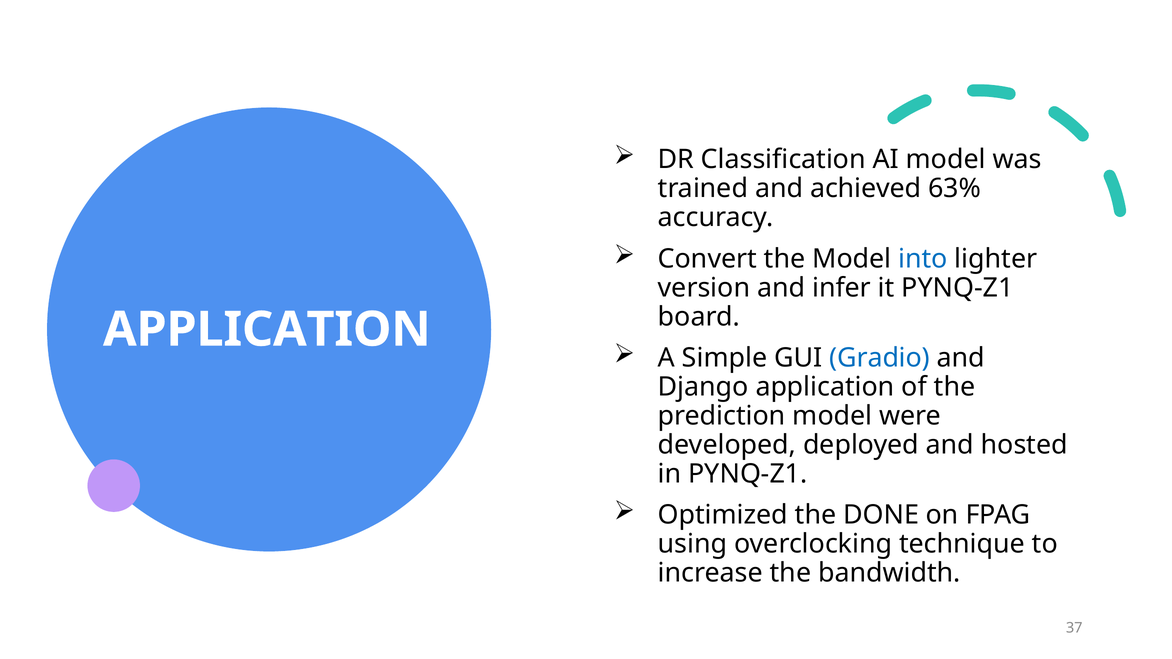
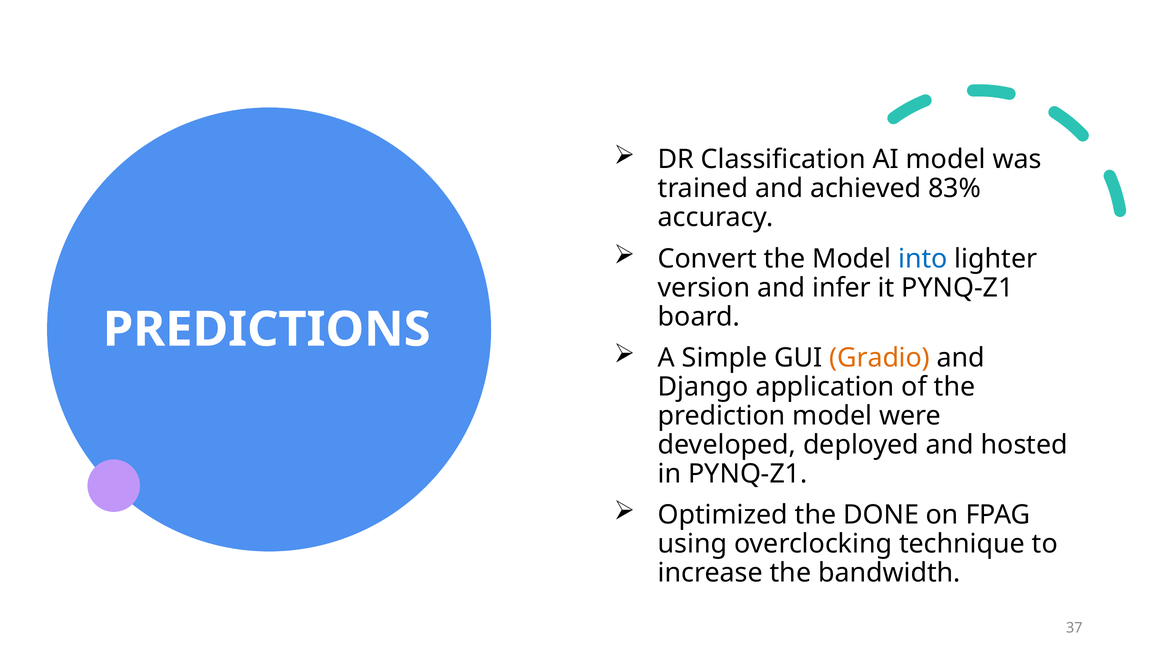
63%: 63% -> 83%
APPLICATION at (267, 330): APPLICATION -> PREDICTIONS
Gradio colour: blue -> orange
